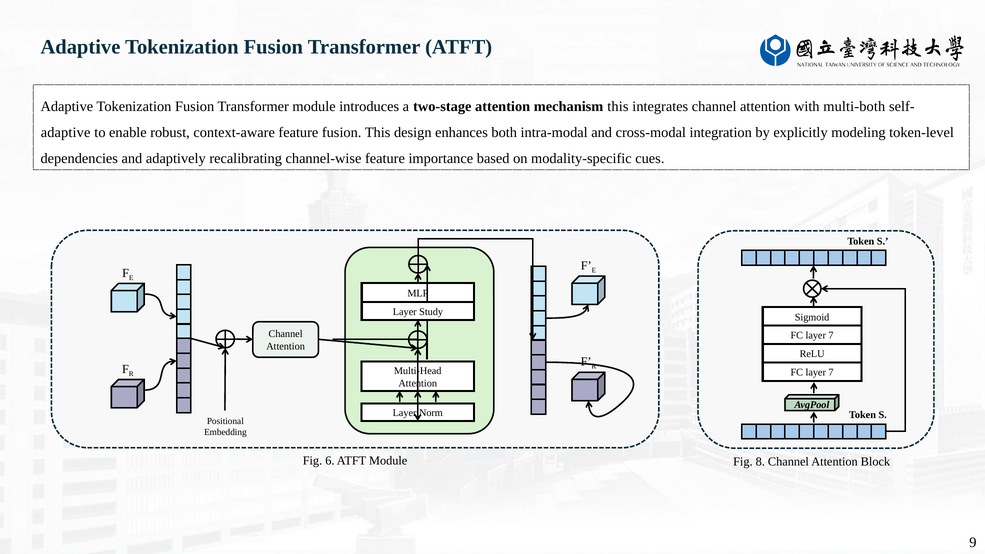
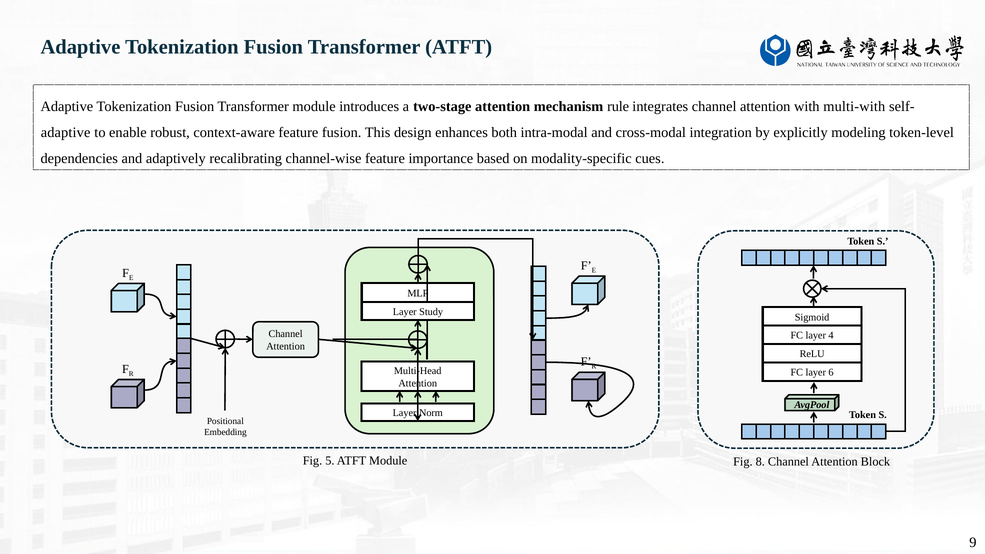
mechanism this: this -> rule
multi-both: multi-both -> multi-with
7 at (831, 336): 7 -> 4
7 at (831, 372): 7 -> 6
6: 6 -> 5
